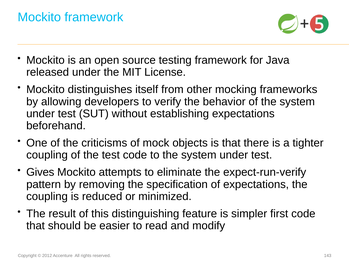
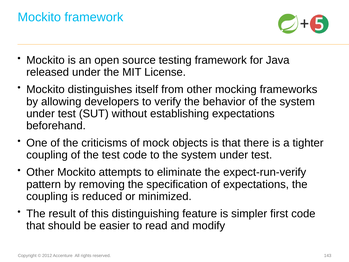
Gives at (40, 172): Gives -> Other
